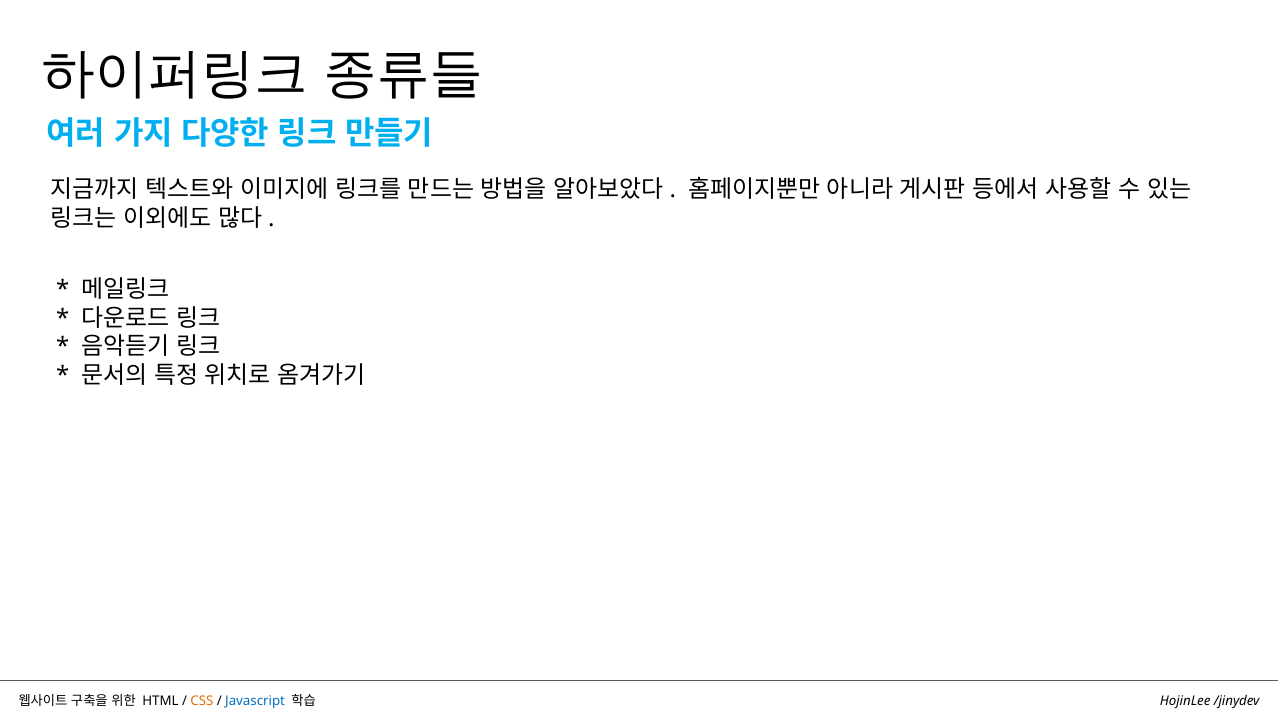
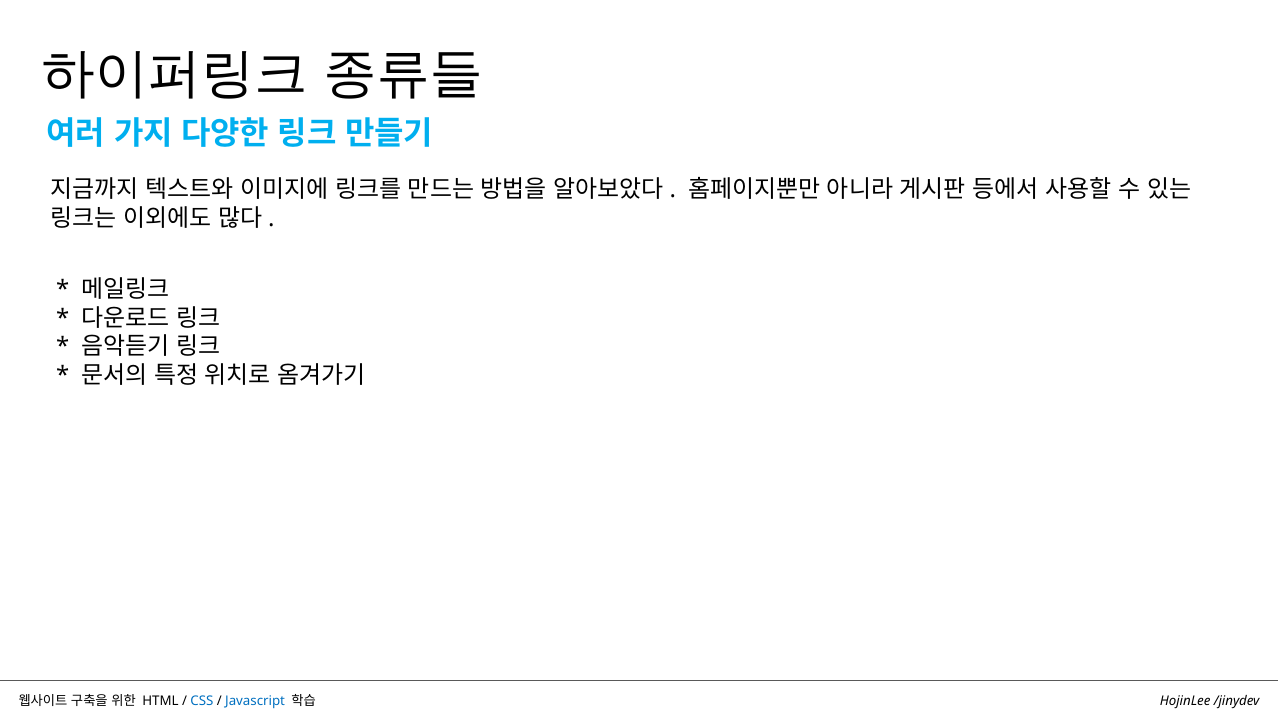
CSS colour: orange -> blue
